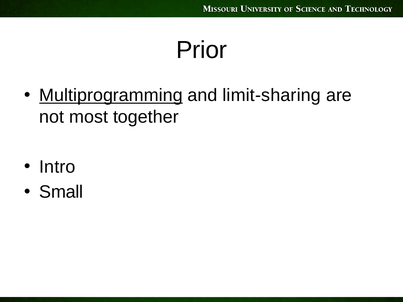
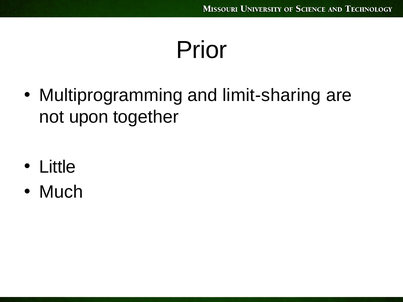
Multiprogramming underline: present -> none
most: most -> upon
Intro: Intro -> Little
Small: Small -> Much
